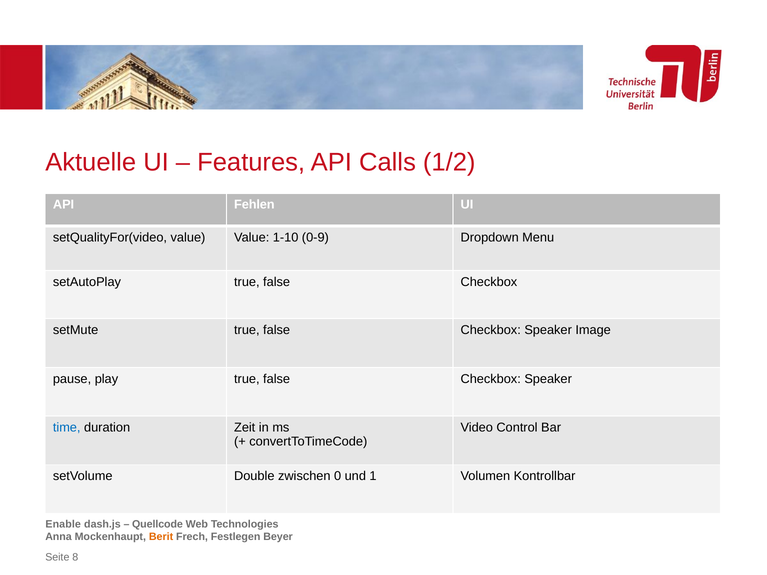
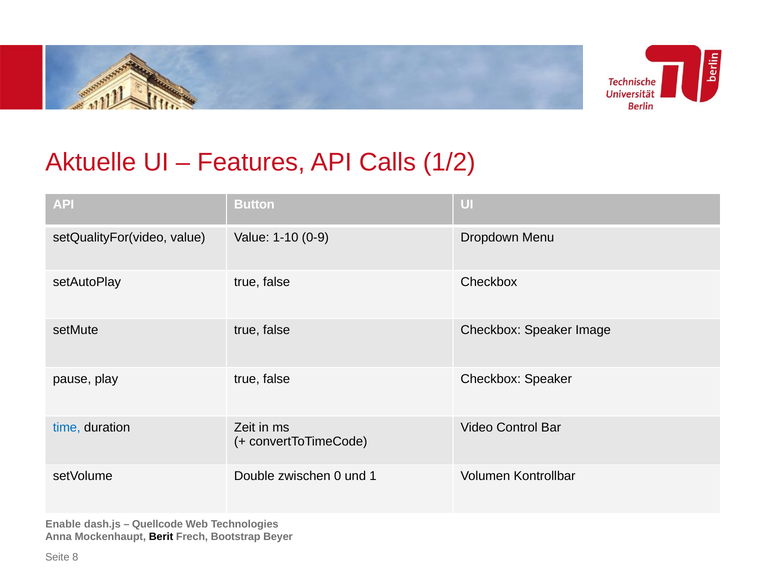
Fehlen: Fehlen -> Button
Berit colour: orange -> black
Festlegen: Festlegen -> Bootstrap
